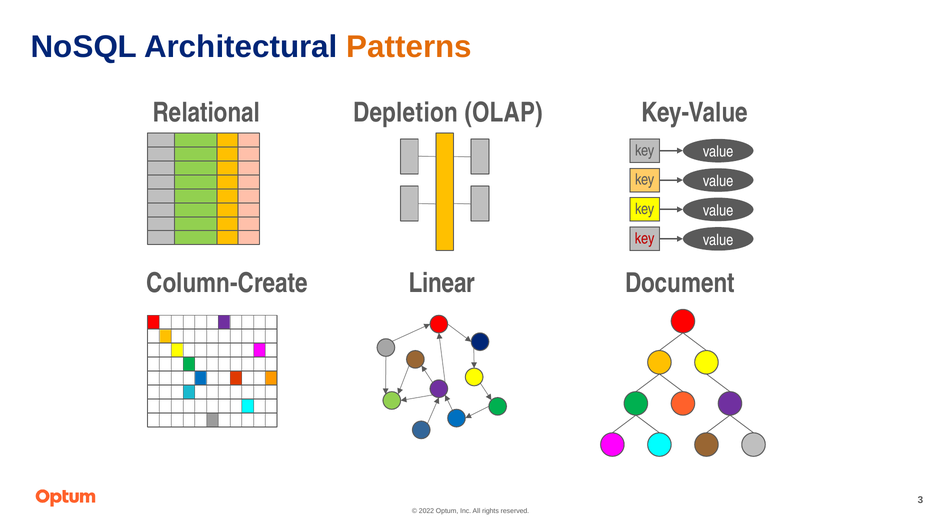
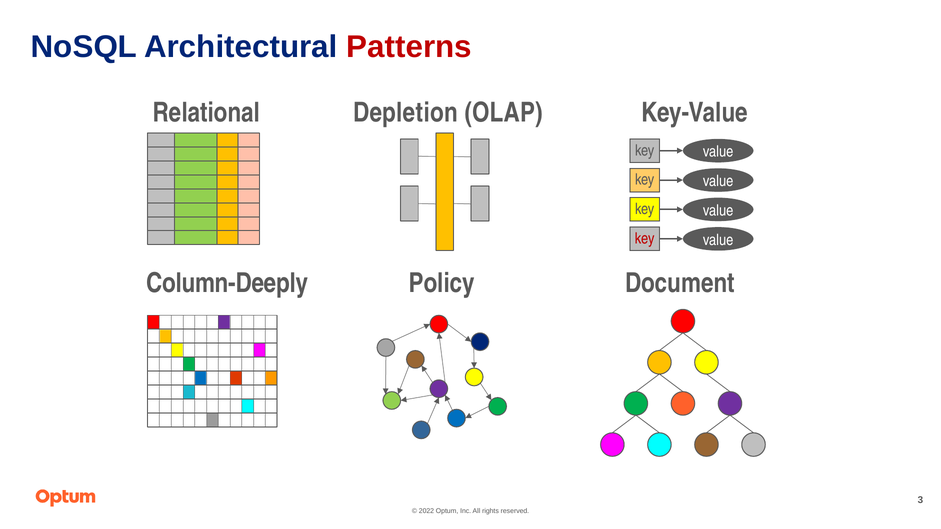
Patterns colour: orange -> red
Column-Create: Column-Create -> Column-Deeply
Linear: Linear -> Policy
